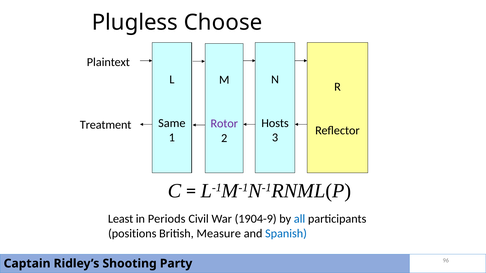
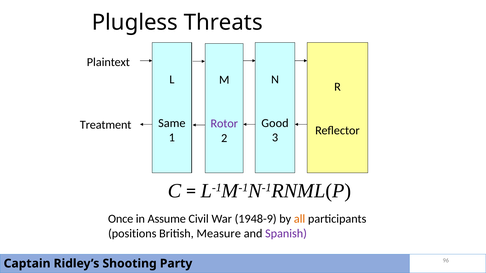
Choose: Choose -> Threats
Hosts: Hosts -> Good
Least: Least -> Once
Periods: Periods -> Assume
1904-9: 1904-9 -> 1948-9
all colour: blue -> orange
Spanish colour: blue -> purple
